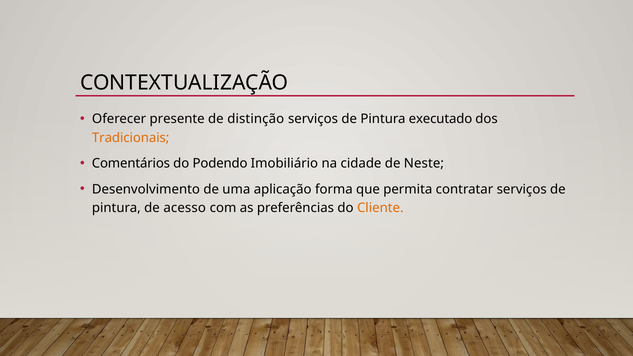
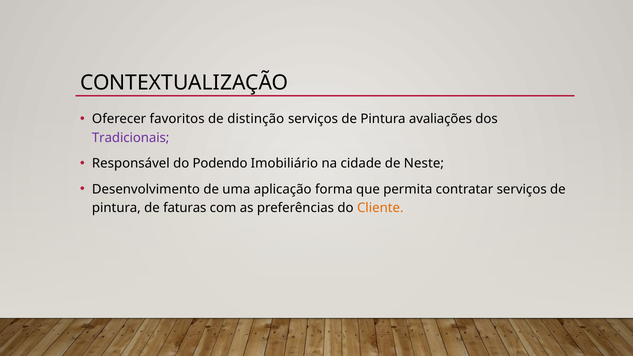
presente: presente -> favoritos
executado: executado -> avaliações
Tradicionais colour: orange -> purple
Comentários: Comentários -> Responsável
acesso: acesso -> faturas
